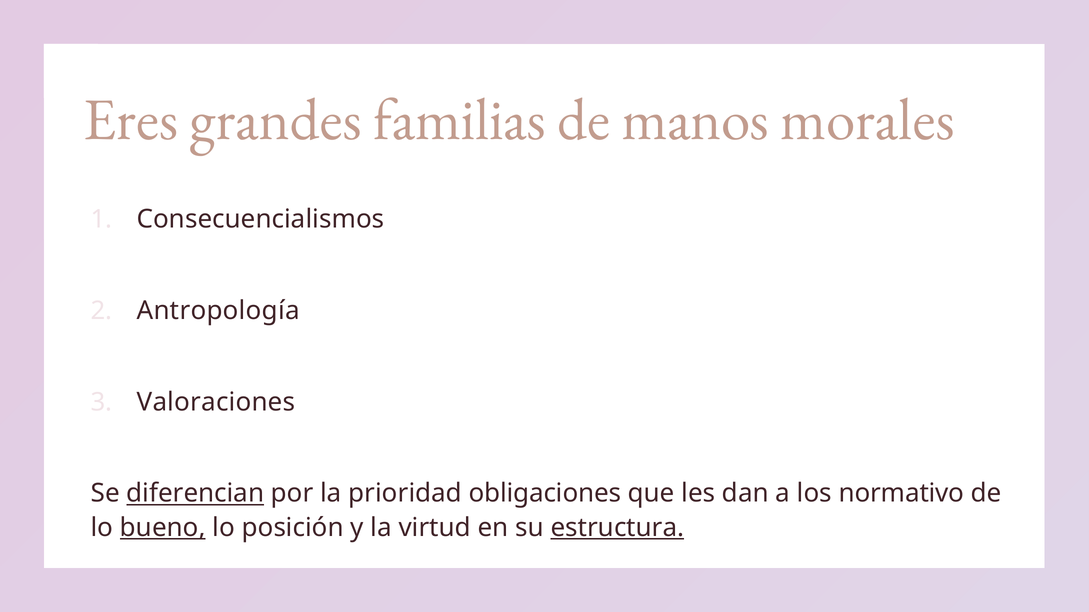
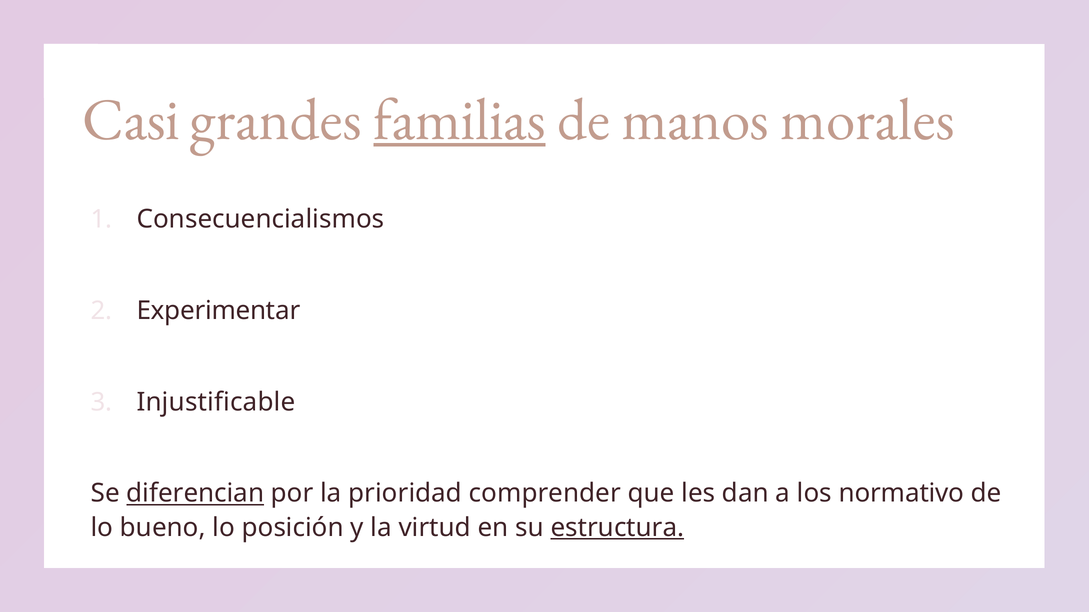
Eres: Eres -> Casi
familias underline: none -> present
Antropología: Antropología -> Experimentar
Valoraciones: Valoraciones -> Injustificable
obligaciones: obligaciones -> comprender
bueno underline: present -> none
